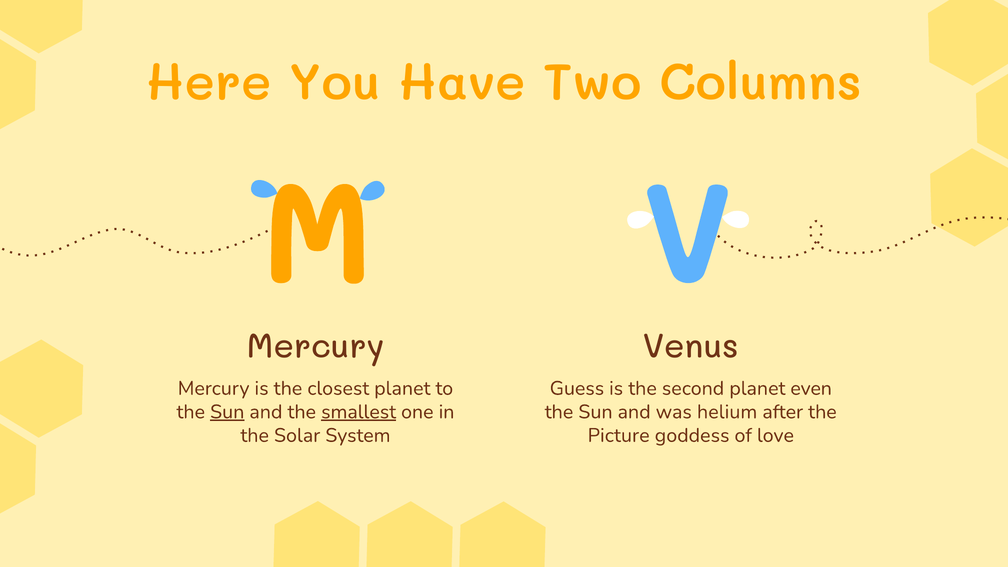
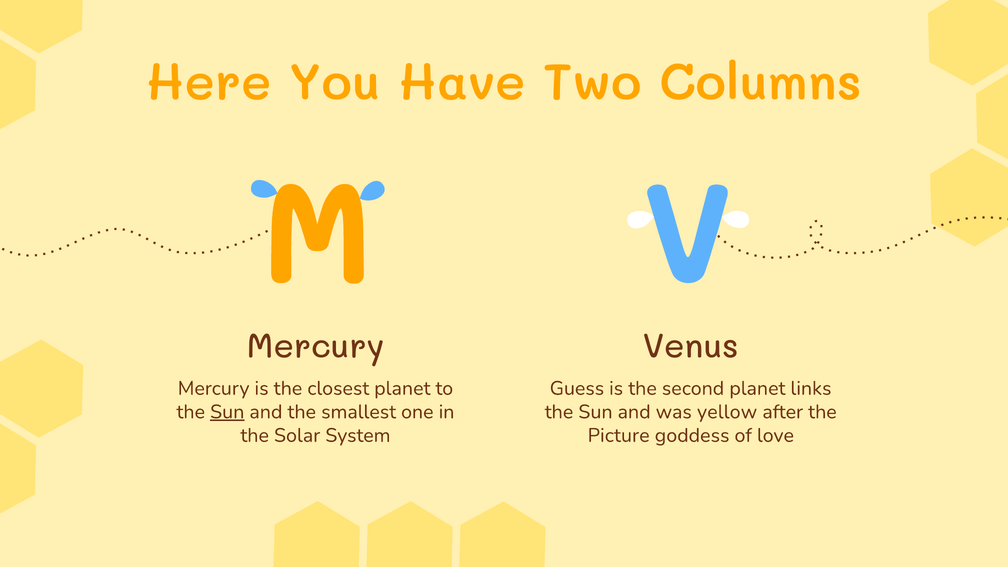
even: even -> links
smallest underline: present -> none
helium: helium -> yellow
